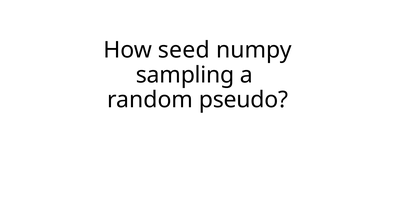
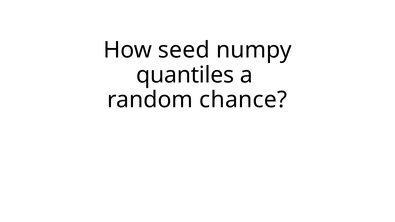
sampling: sampling -> quantiles
pseudo: pseudo -> chance
